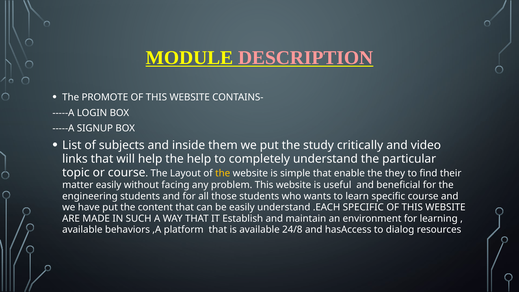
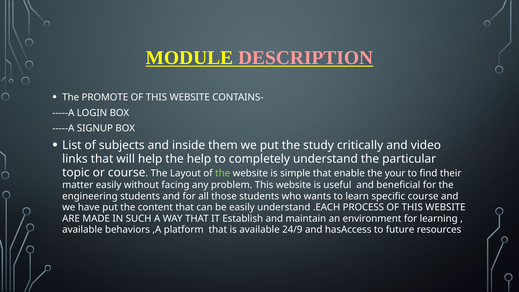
the at (223, 173) colour: yellow -> light green
they: they -> your
.EACH SPECIFIC: SPECIFIC -> PROCESS
24/8: 24/8 -> 24/9
dialog: dialog -> future
